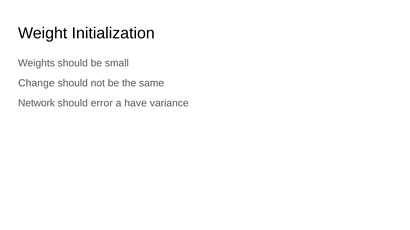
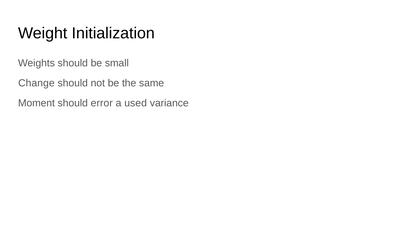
Network: Network -> Moment
have: have -> used
